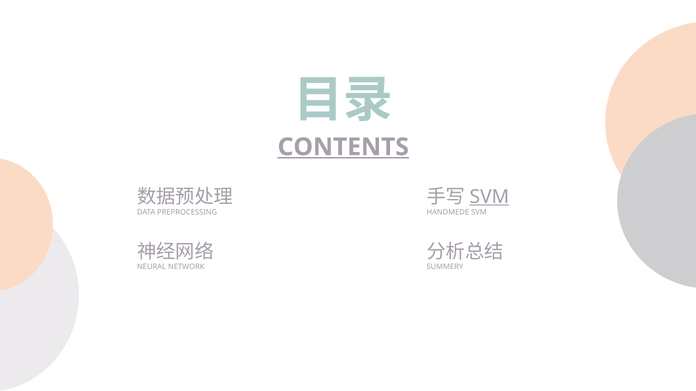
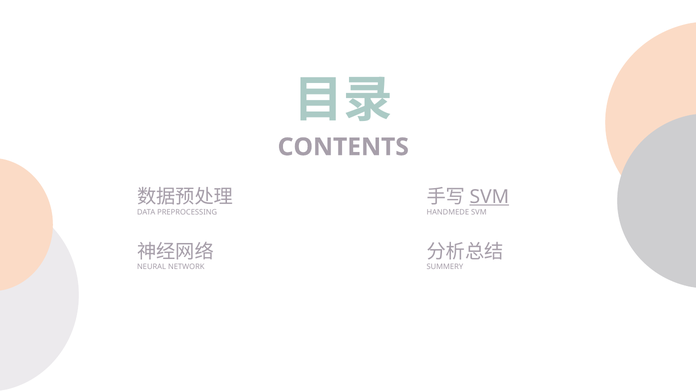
CONTENTS underline: present -> none
